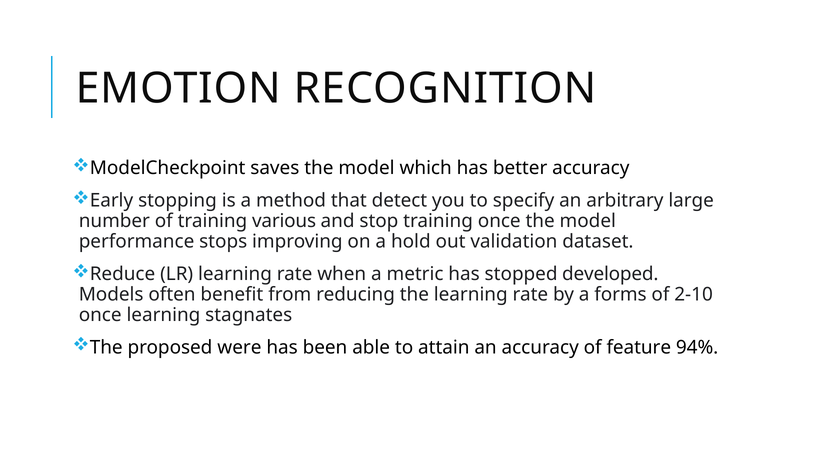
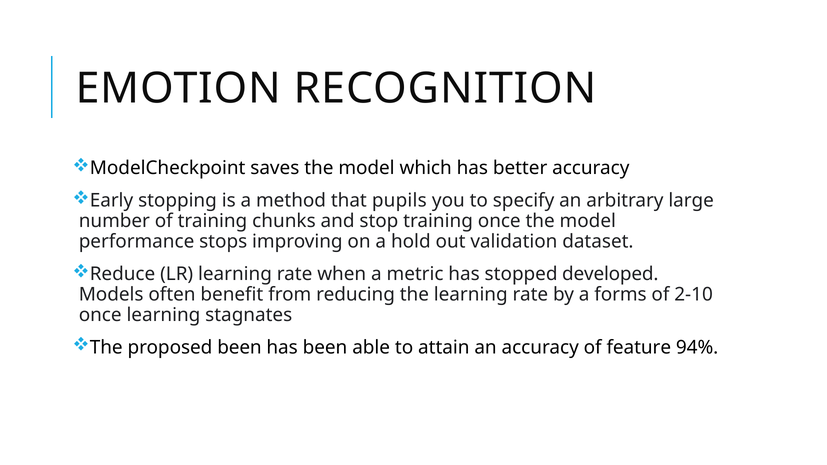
detect: detect -> pupils
various: various -> chunks
proposed were: were -> been
